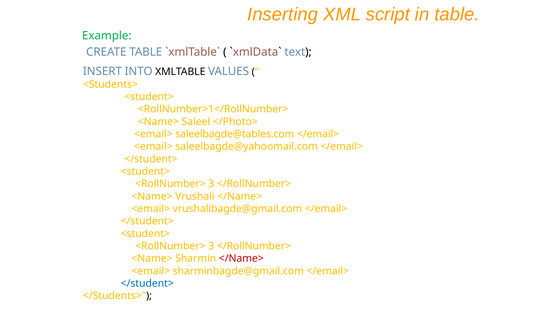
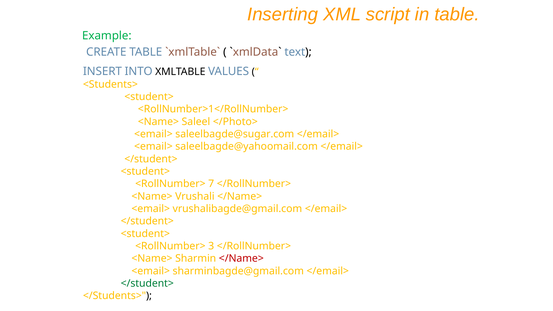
saleelbagde@tables.com: saleelbagde@tables.com -> saleelbagde@sugar.com
3 at (211, 184): 3 -> 7
</student> at (147, 283) colour: blue -> green
